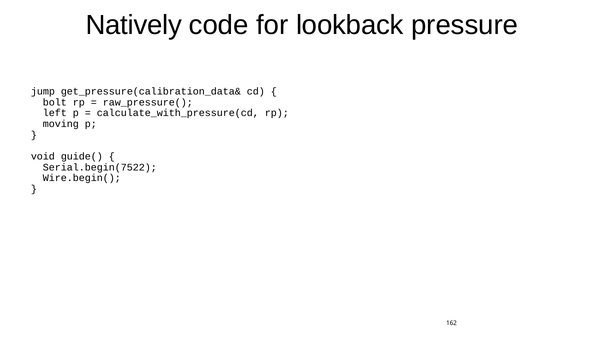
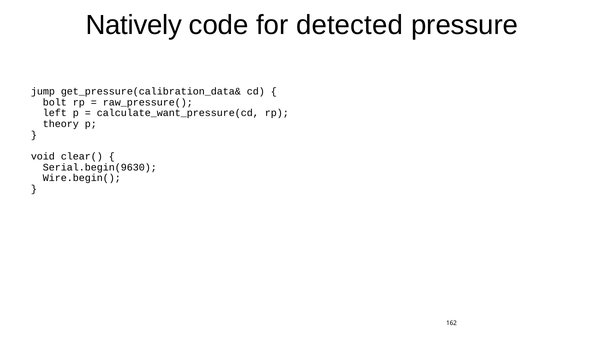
lookback: lookback -> detected
calculate_with_pressure(cd: calculate_with_pressure(cd -> calculate_want_pressure(cd
moving: moving -> theory
guide(: guide( -> clear(
Serial.begin(7522: Serial.begin(7522 -> Serial.begin(9630
